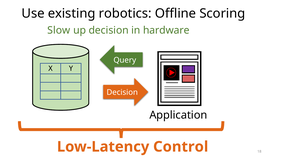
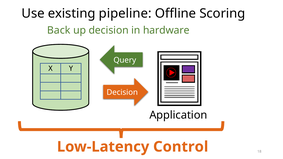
robotics: robotics -> pipeline
Slow: Slow -> Back
